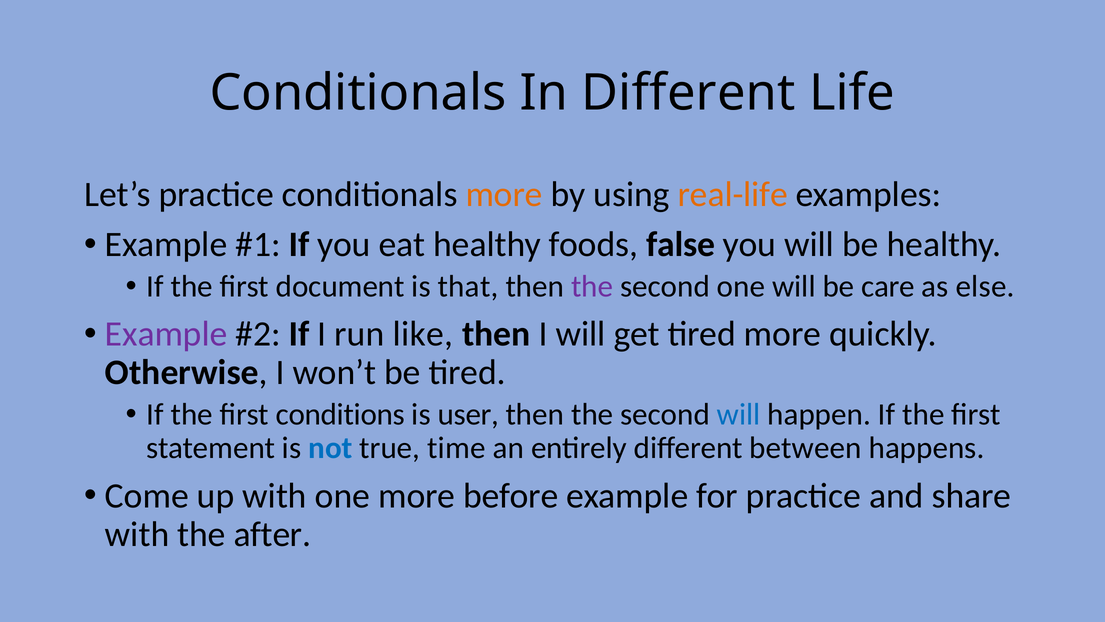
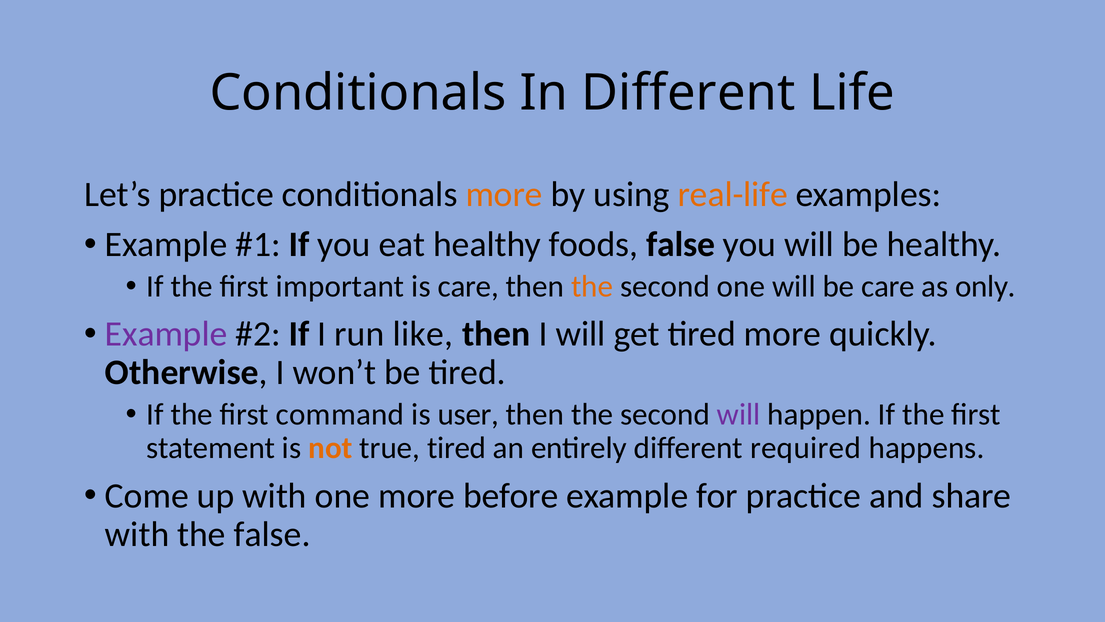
document: document -> important
is that: that -> care
the at (592, 286) colour: purple -> orange
else: else -> only
conditions: conditions -> command
will at (739, 414) colour: blue -> purple
not colour: blue -> orange
true time: time -> tired
between: between -> required
the after: after -> false
